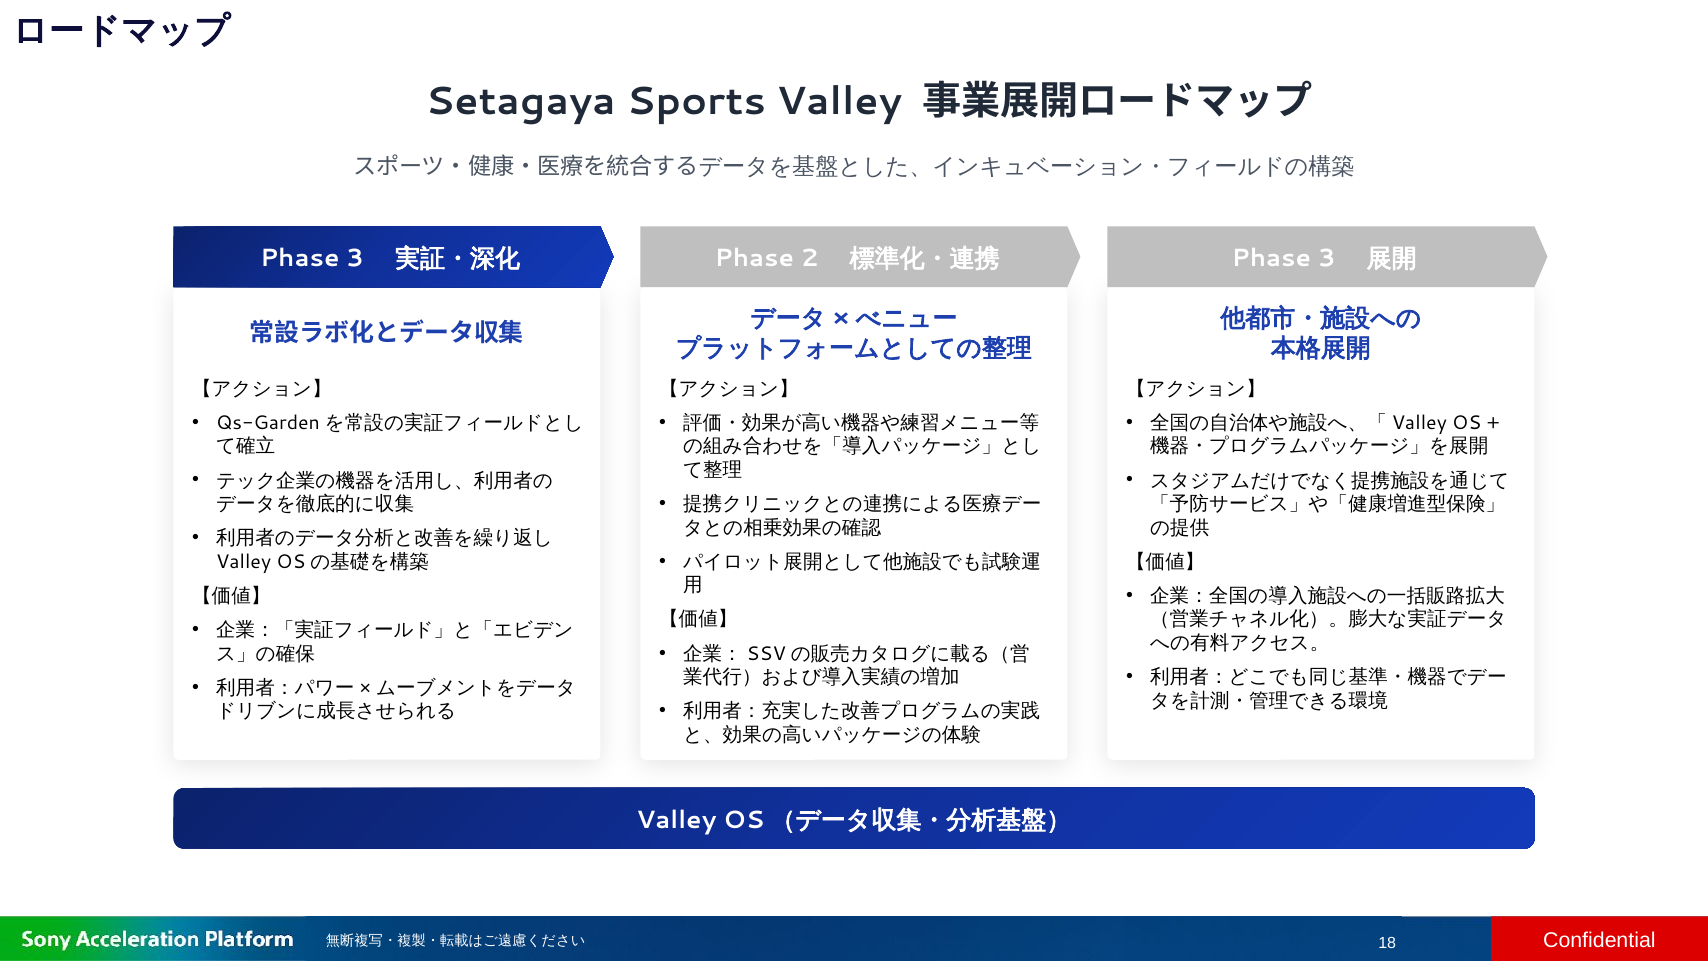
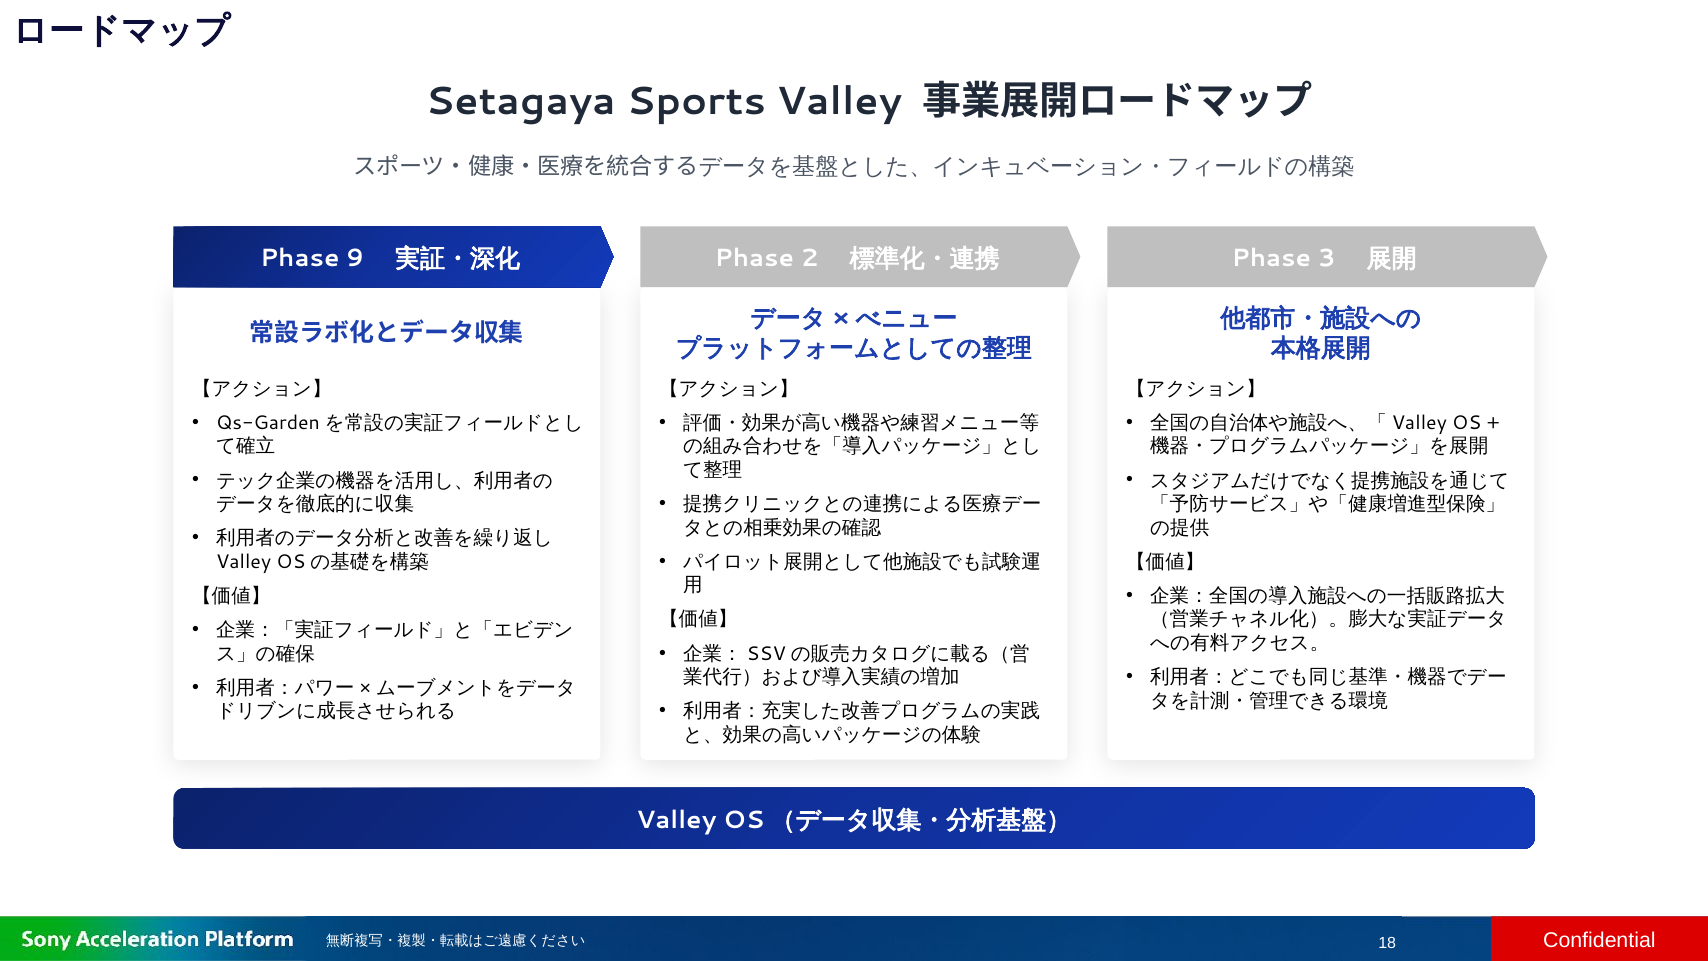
3 at (355, 258): 3 -> 9
